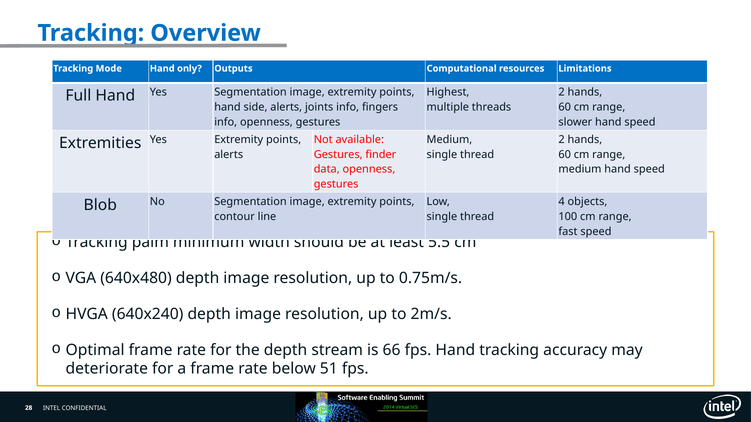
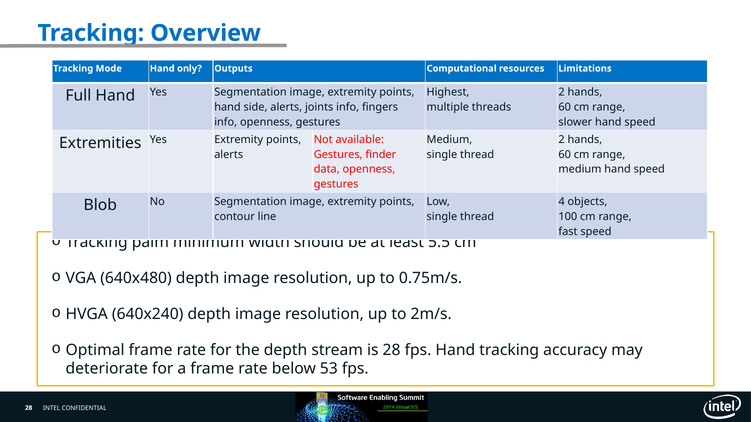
is 66: 66 -> 28
51: 51 -> 53
